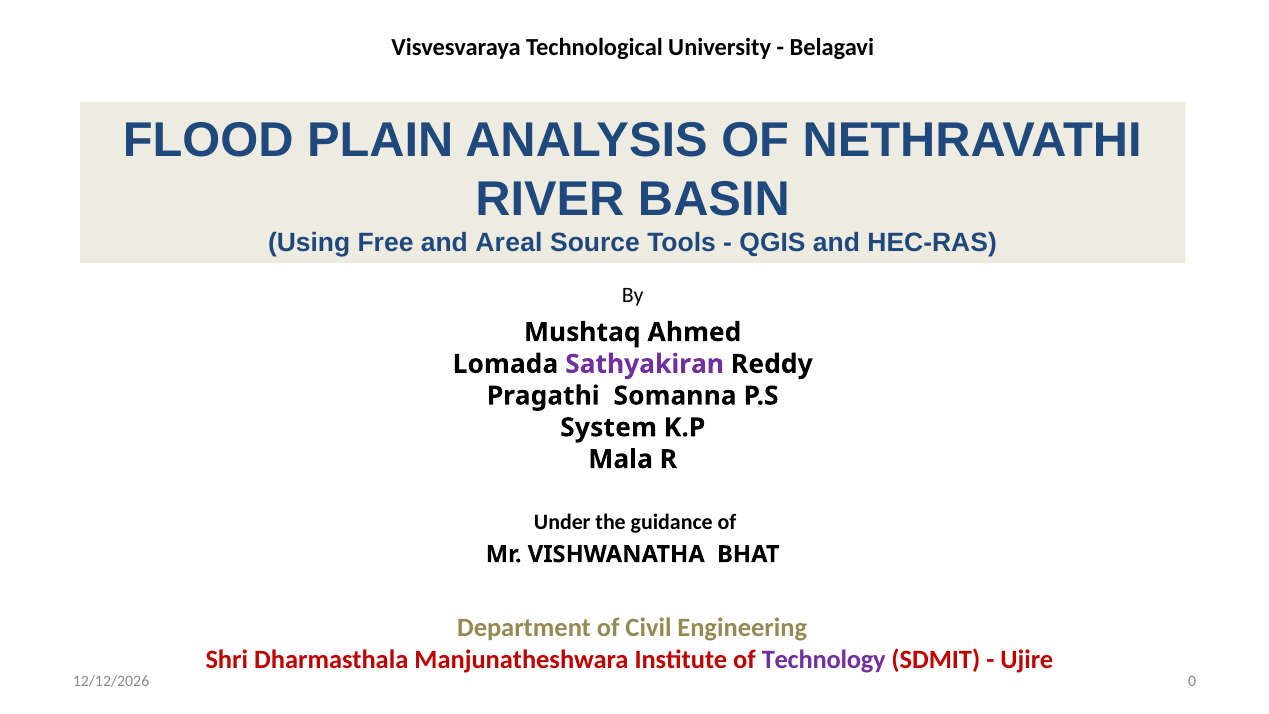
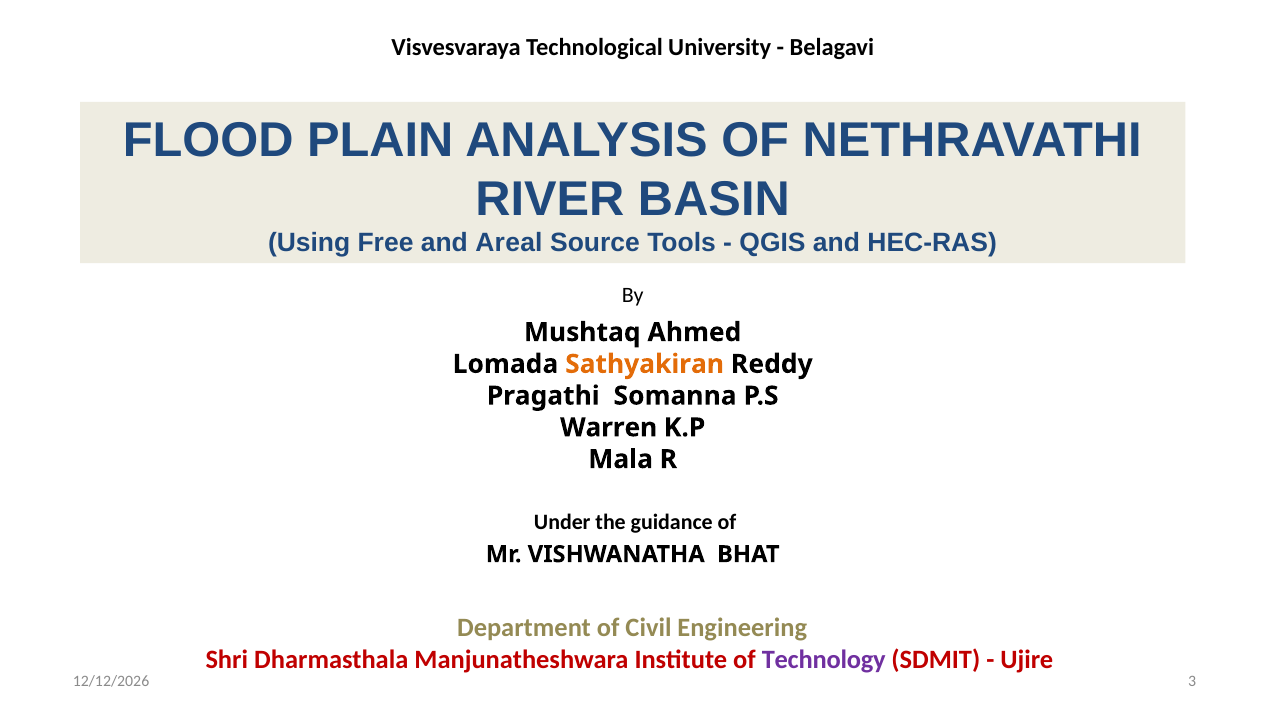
Sathyakiran colour: purple -> orange
System: System -> Warren
0: 0 -> 3
